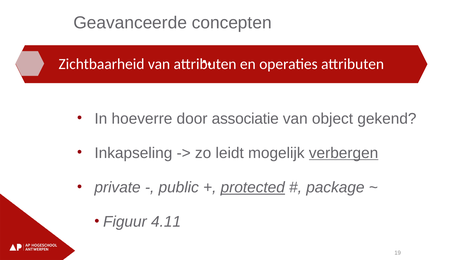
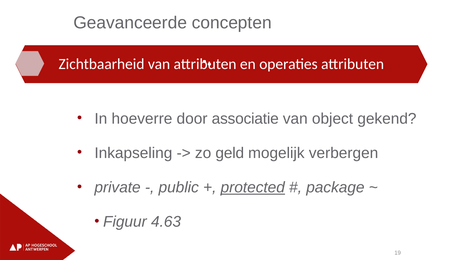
leidt: leidt -> geld
verbergen underline: present -> none
4.11: 4.11 -> 4.63
